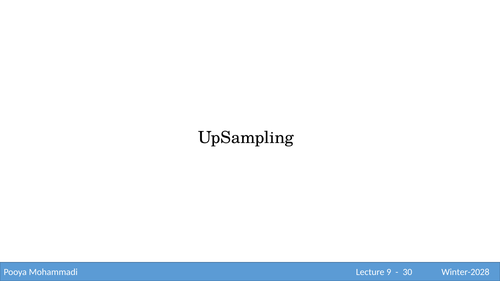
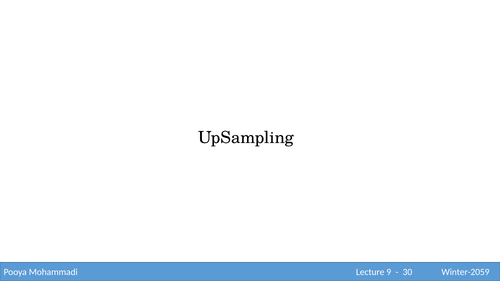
Winter-2028: Winter-2028 -> Winter-2059
